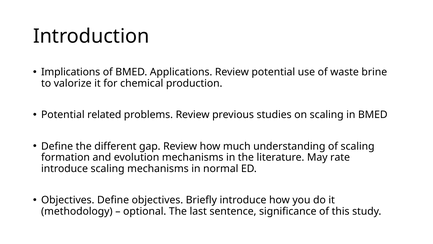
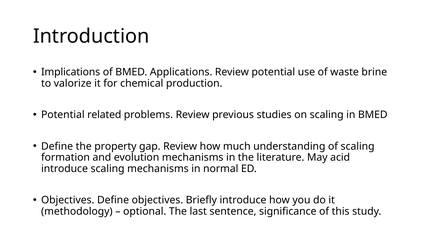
different: different -> property
rate: rate -> acid
